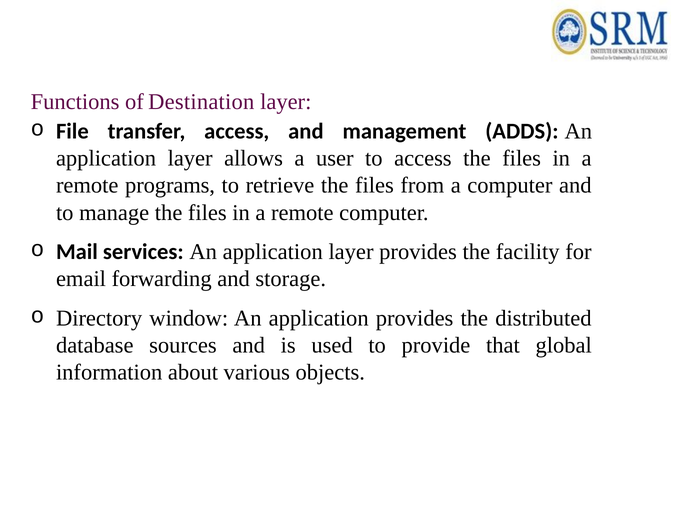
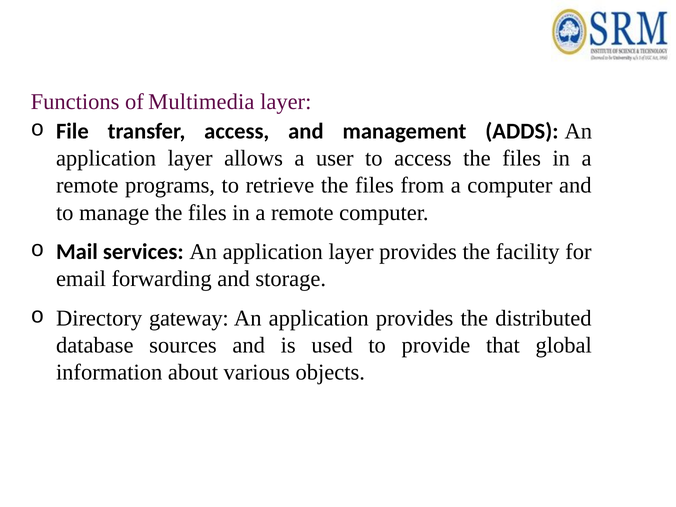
Destination: Destination -> Multimedia
window: window -> gateway
